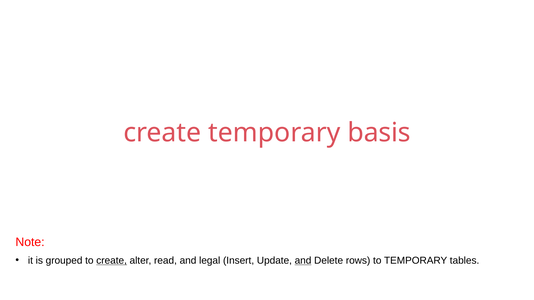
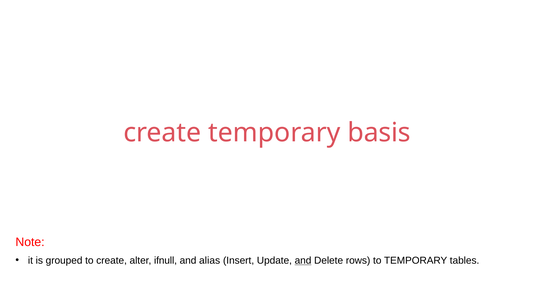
create at (112, 261) underline: present -> none
read: read -> ifnull
legal: legal -> alias
